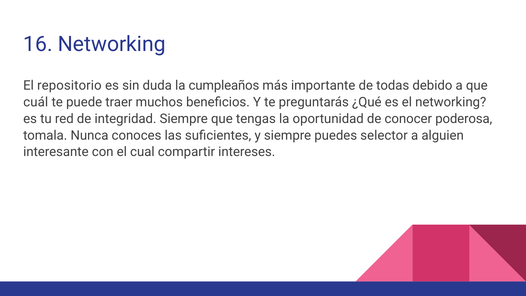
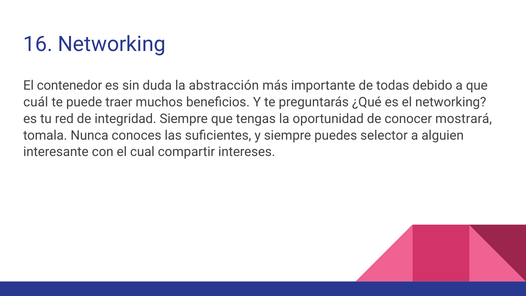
repositorio: repositorio -> contenedor
cumpleaños: cumpleaños -> abstracción
poderosa: poderosa -> mostrará
